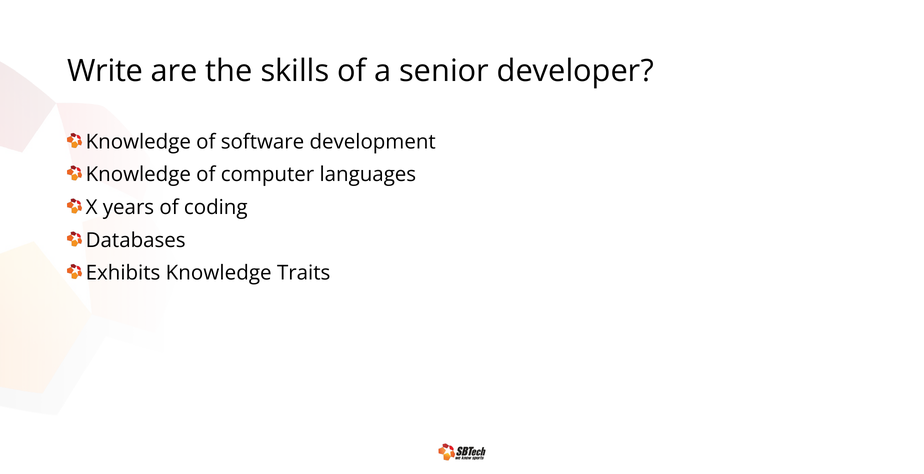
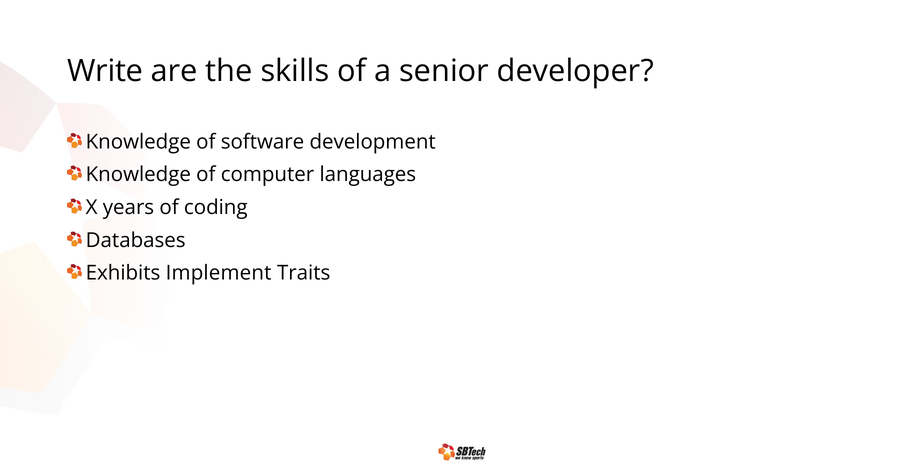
Exhibits Knowledge: Knowledge -> Implement
